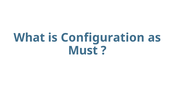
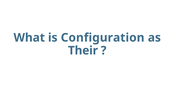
Must: Must -> Their
